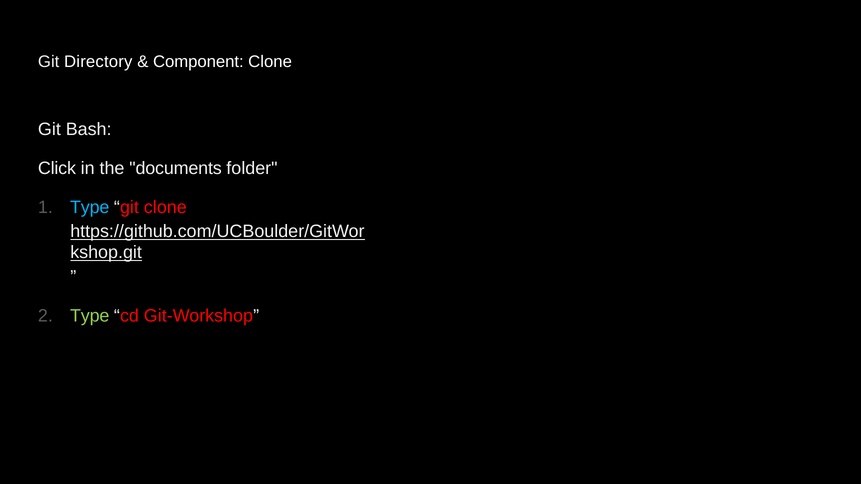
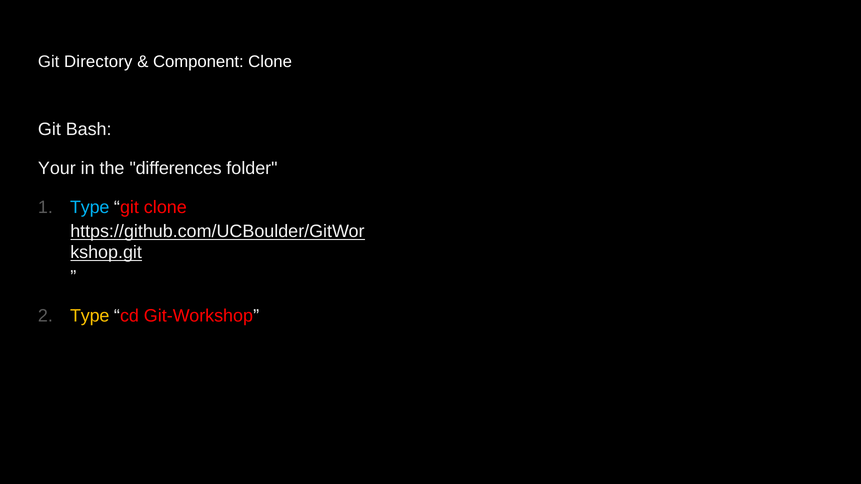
Click: Click -> Your
documents: documents -> differences
Type at (90, 316) colour: light green -> yellow
